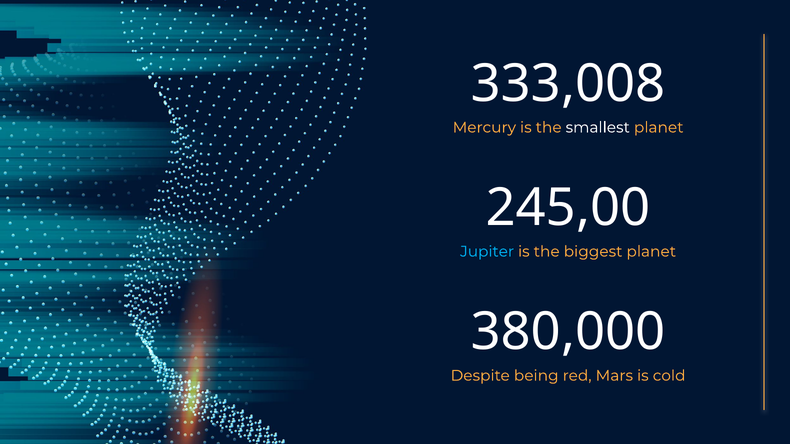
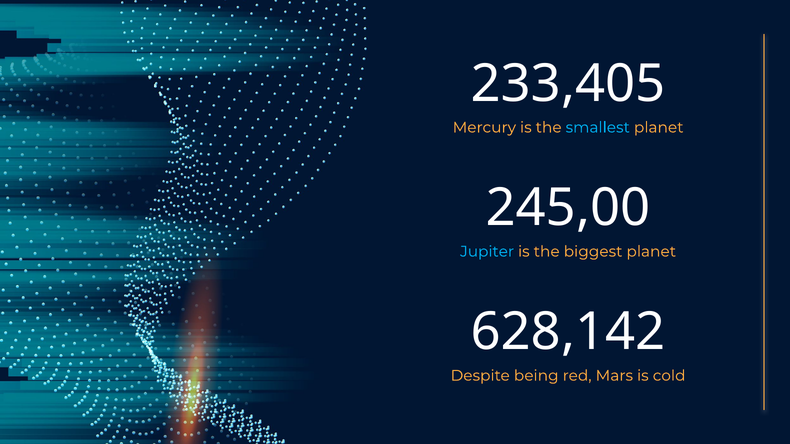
333,008: 333,008 -> 233,405
smallest colour: white -> light blue
380,000: 380,000 -> 628,142
